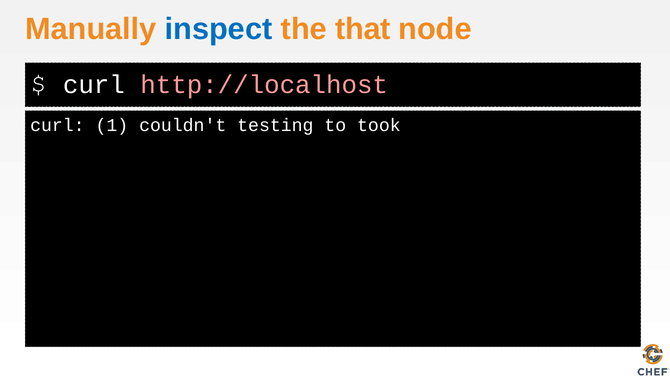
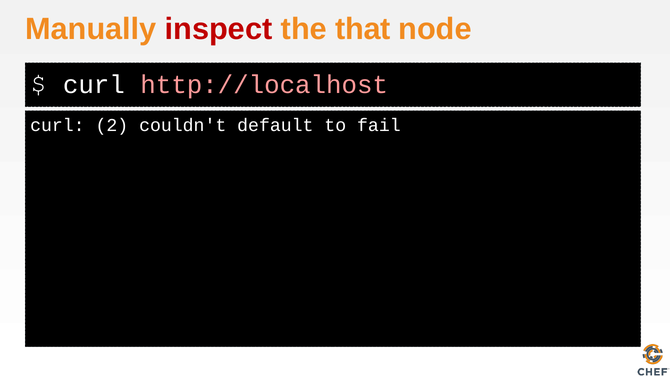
inspect colour: blue -> red
1: 1 -> 2
testing: testing -> default
took: took -> fail
